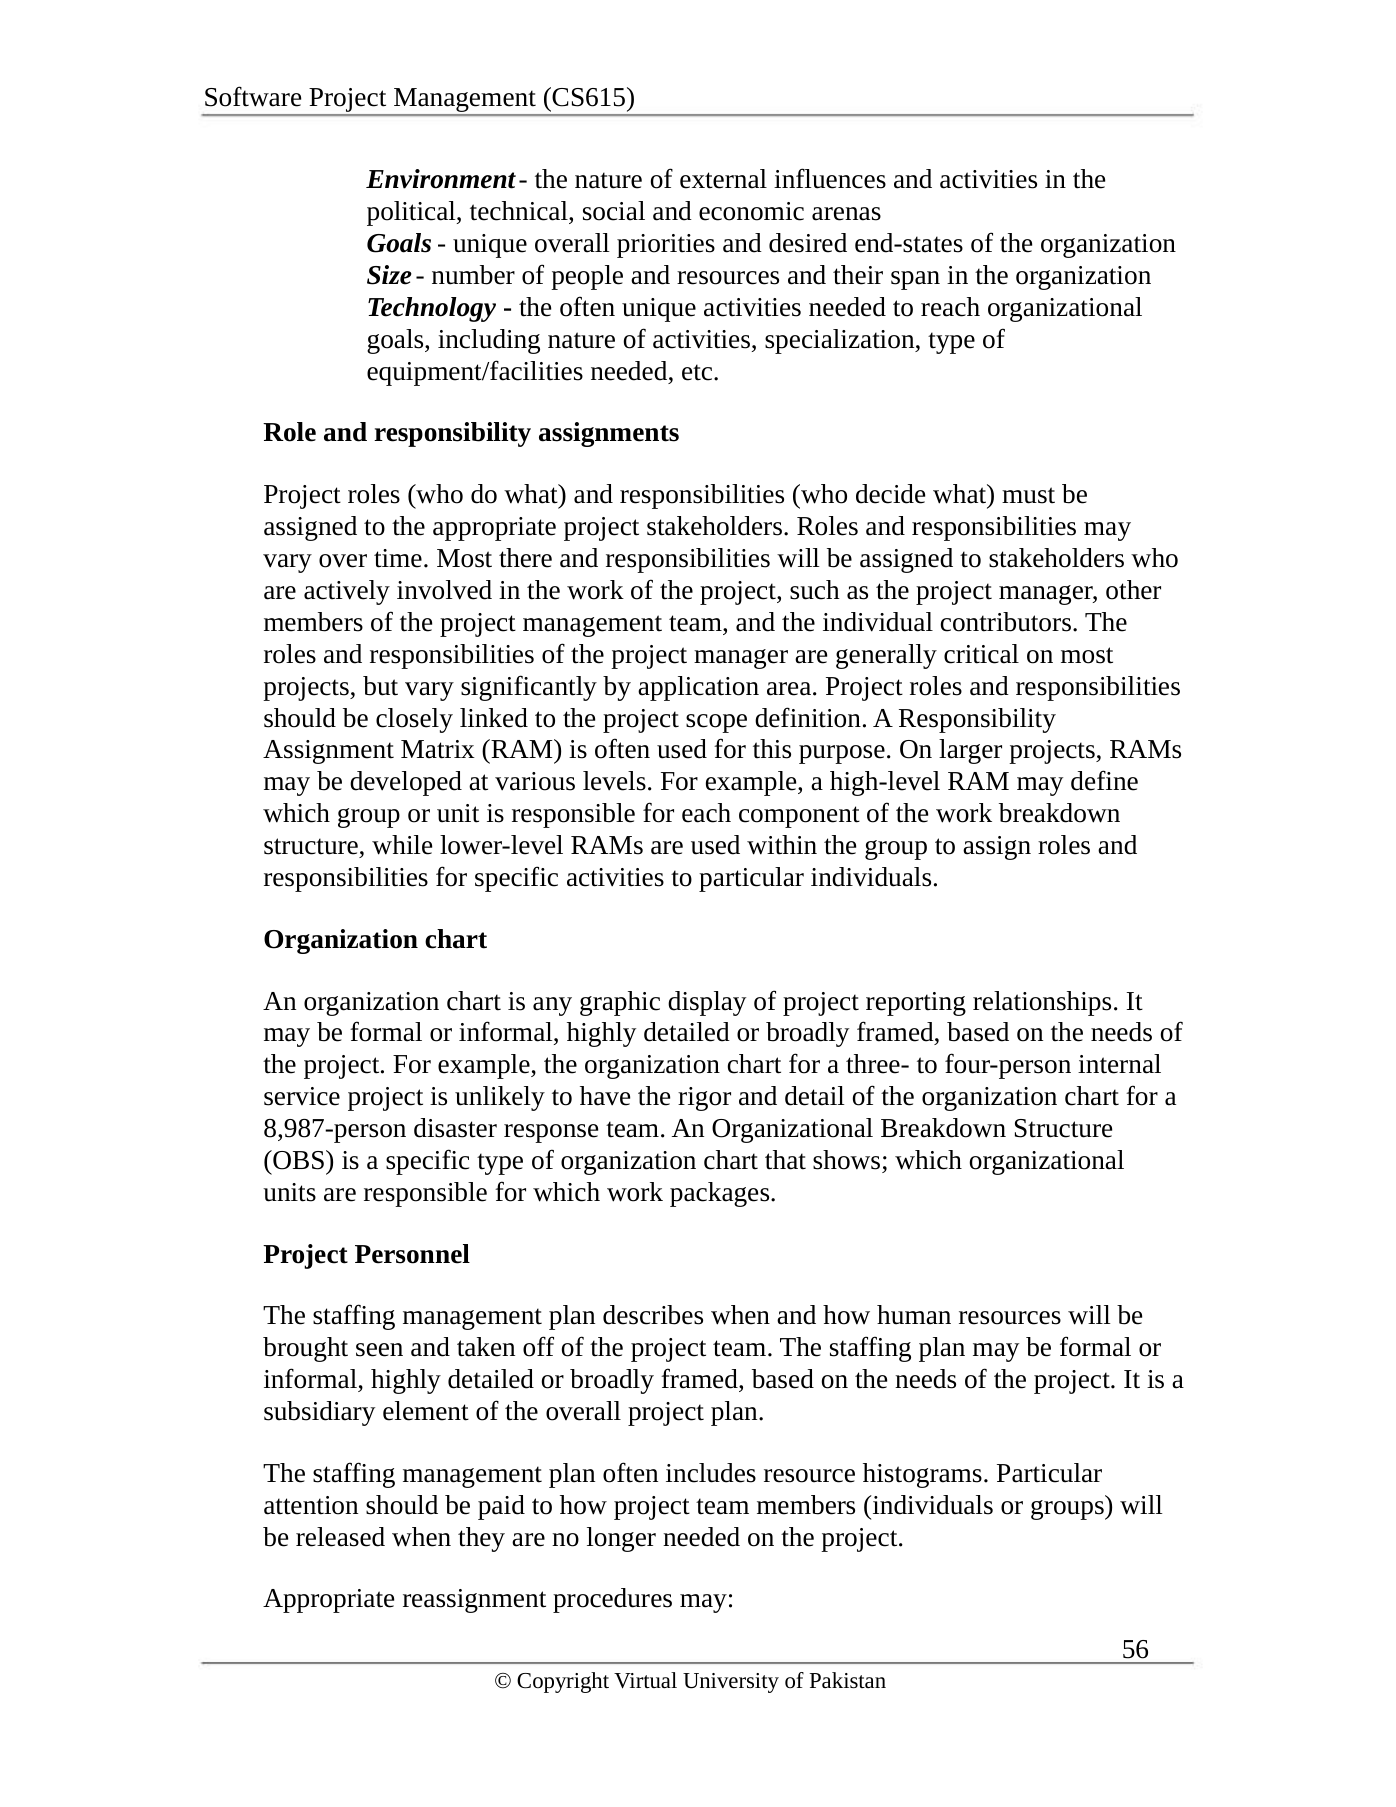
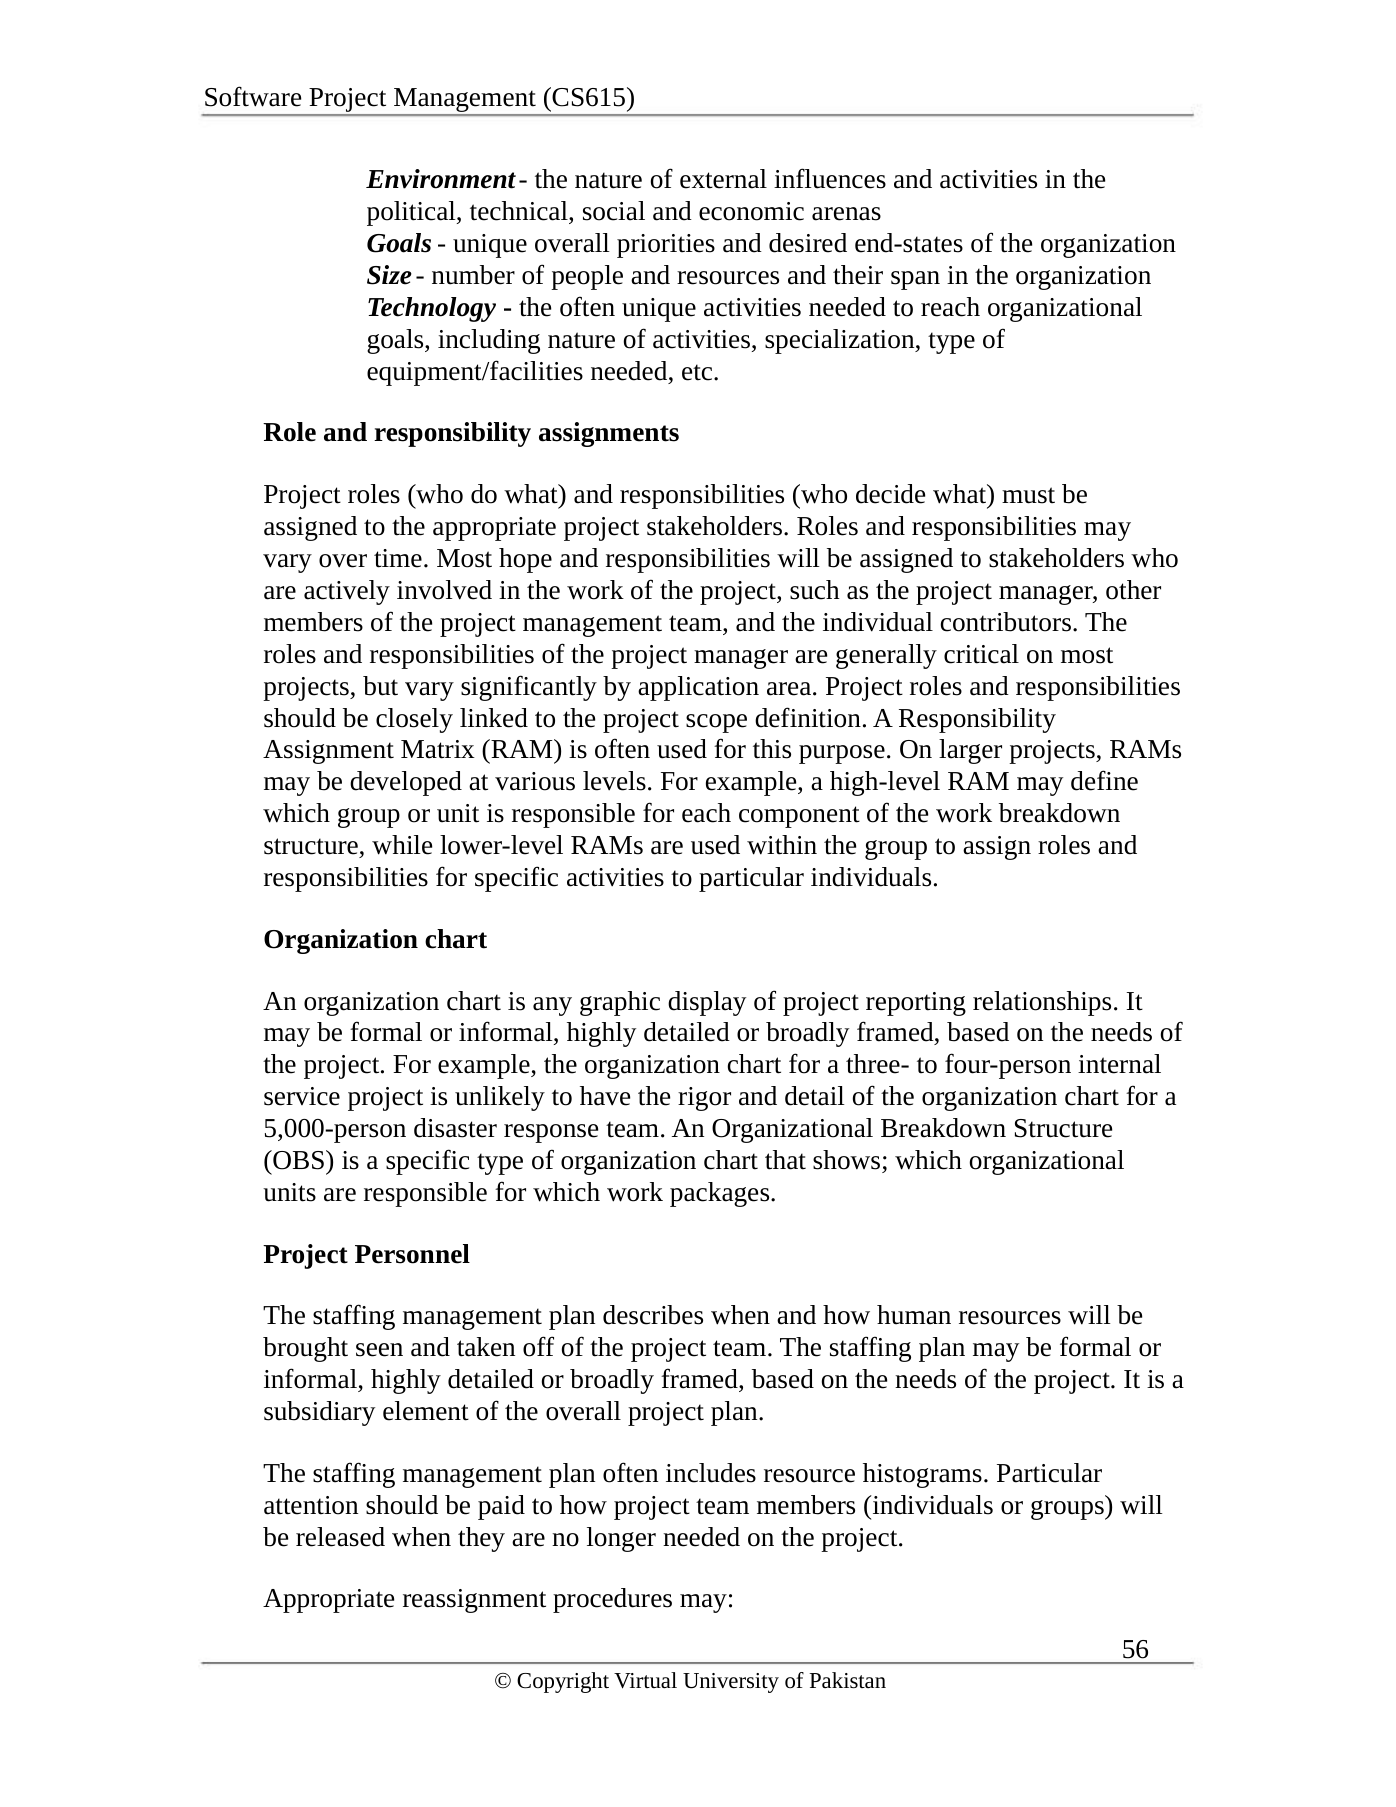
there: there -> hope
8,987-person: 8,987-person -> 5,000-person
